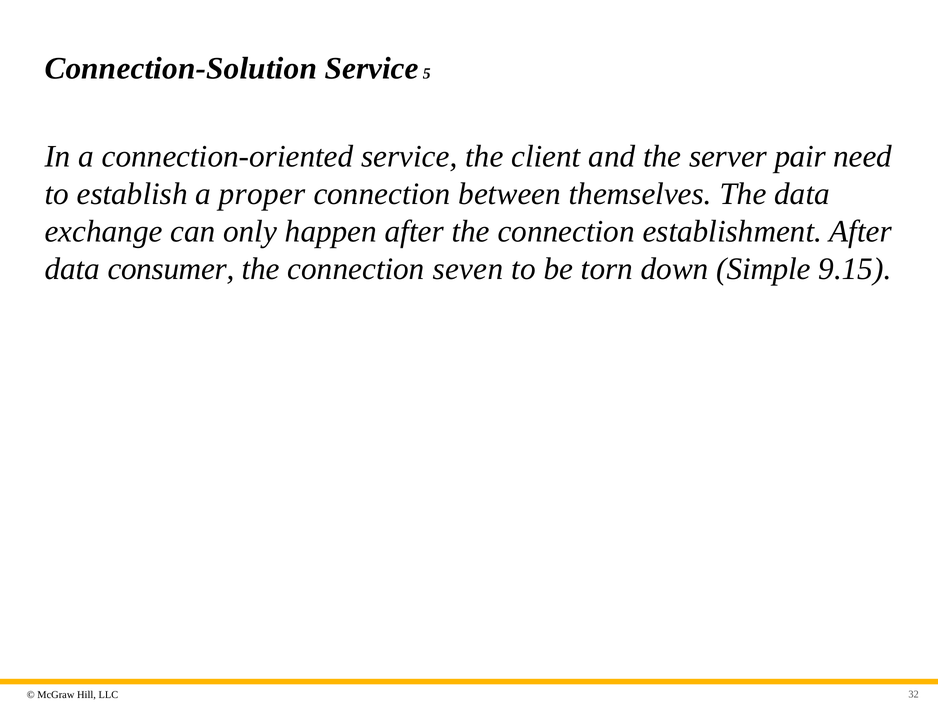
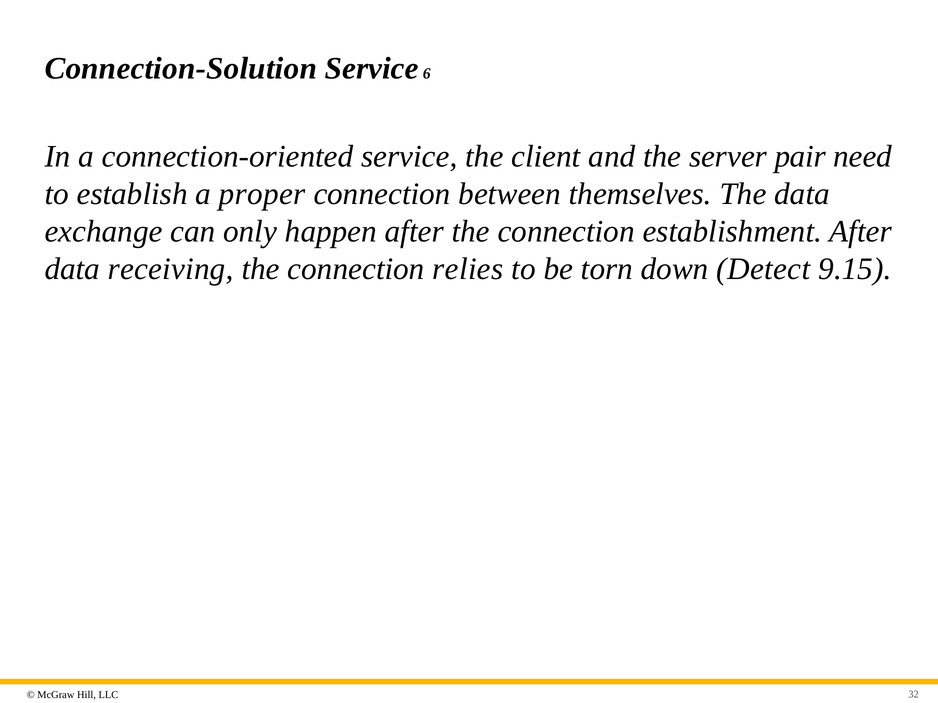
5: 5 -> 6
consumer: consumer -> receiving
seven: seven -> relies
Simple: Simple -> Detect
